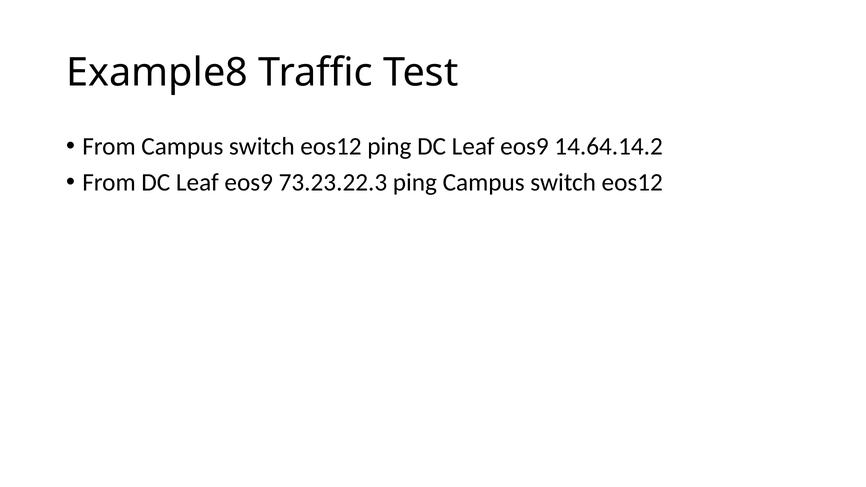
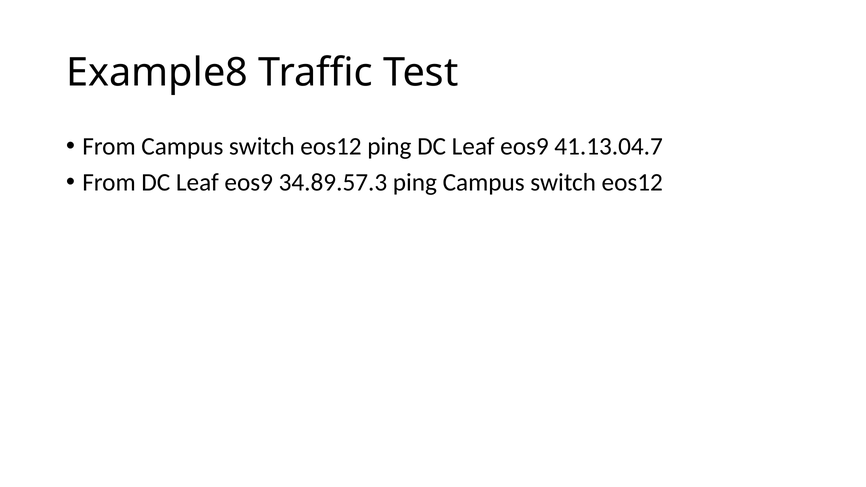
14.64.14.2: 14.64.14.2 -> 41.13.04.7
73.23.22.3: 73.23.22.3 -> 34.89.57.3
